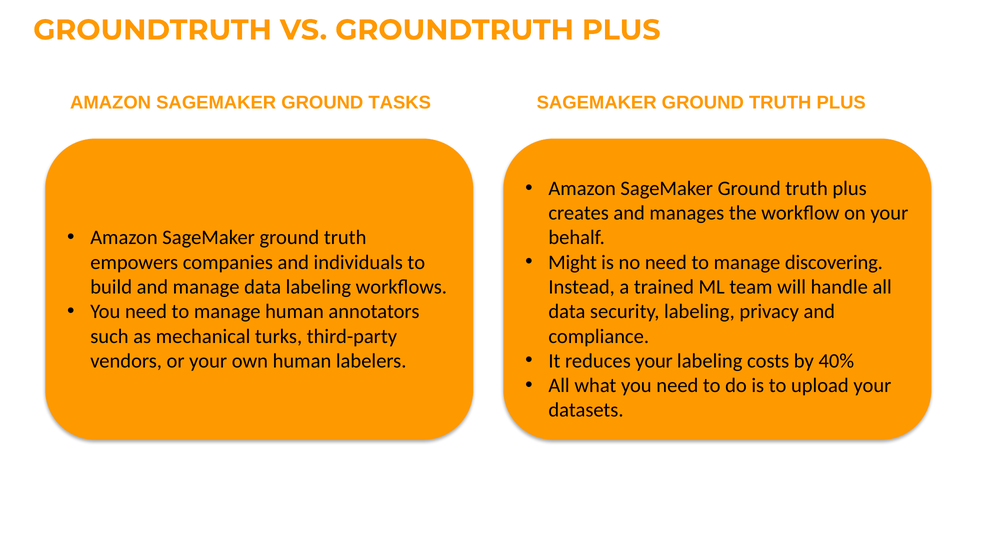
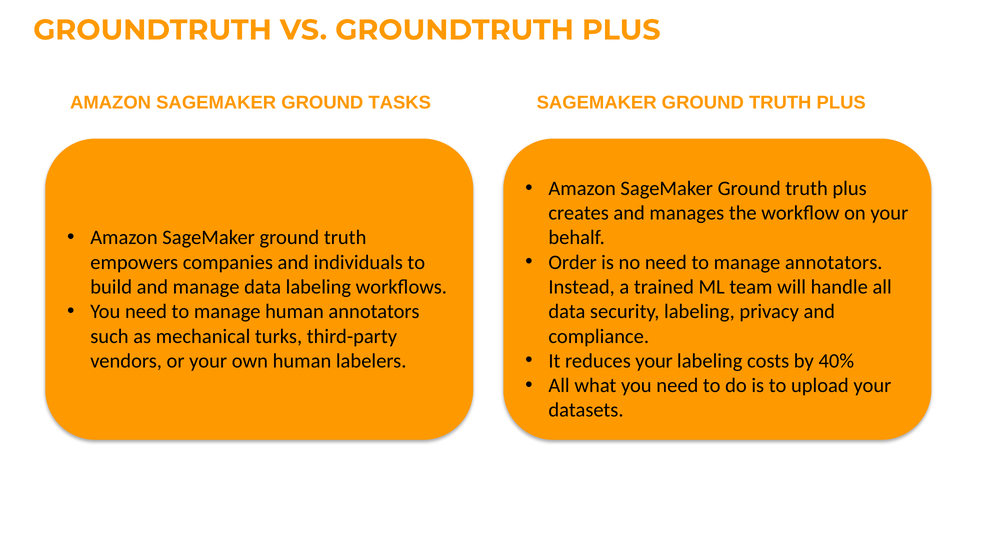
Might: Might -> Order
manage discovering: discovering -> annotators
